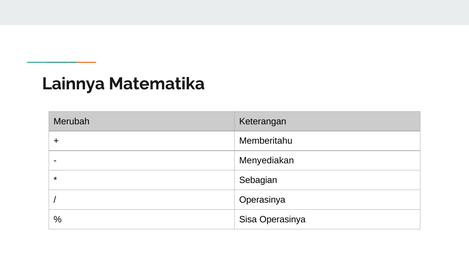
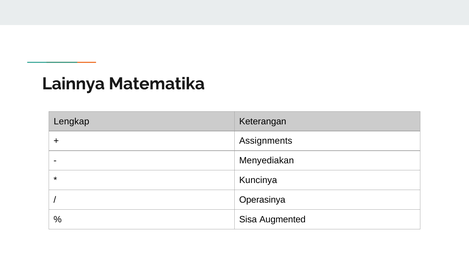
Merubah: Merubah -> Lengkap
Memberitahu: Memberitahu -> Assignments
Sebagian: Sebagian -> Kuncinya
Sisa Operasinya: Operasinya -> Augmented
